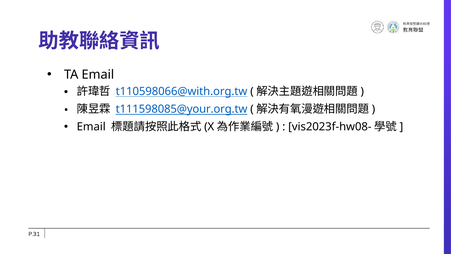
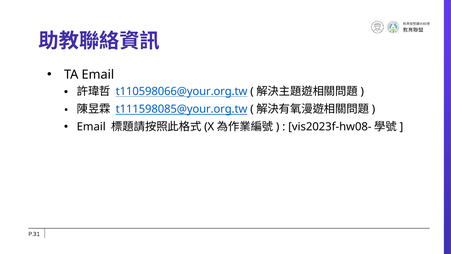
t110598066@with.org.tw: t110598066@with.org.tw -> t110598066@your.org.tw
